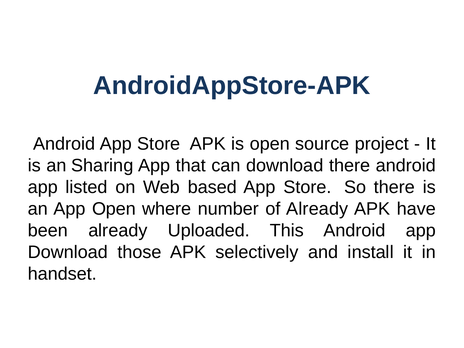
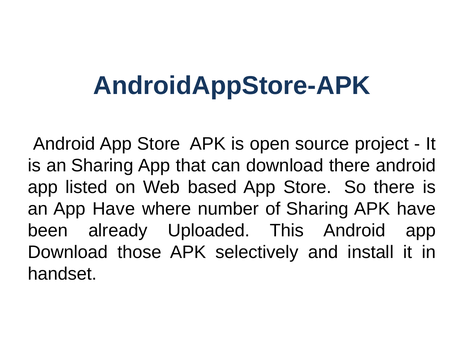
App Open: Open -> Have
of Already: Already -> Sharing
